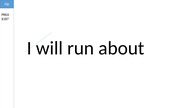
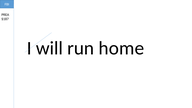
about: about -> home
